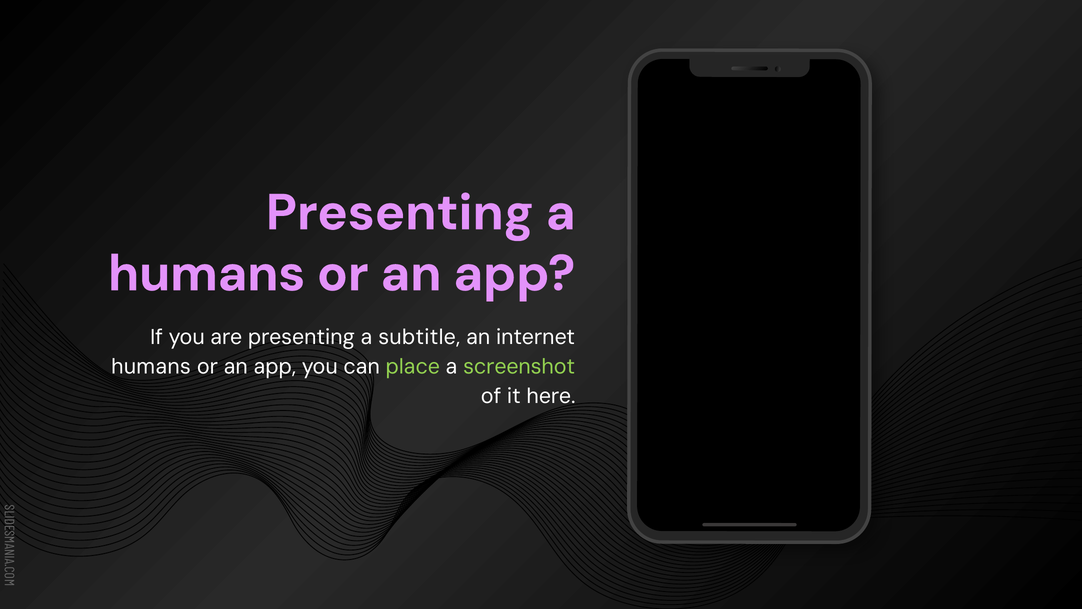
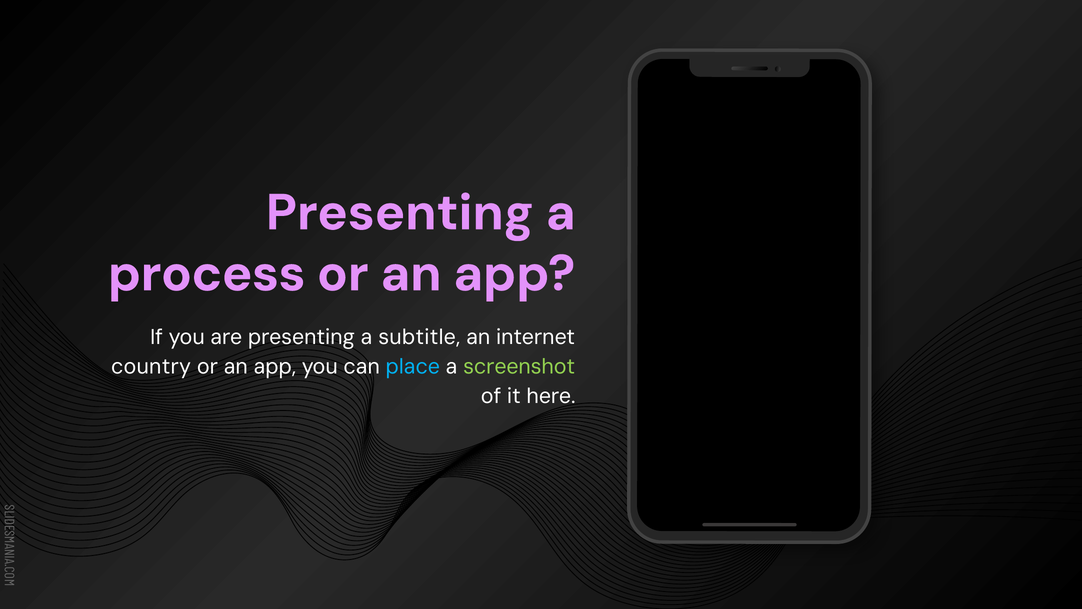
humans at (207, 273): humans -> process
humans at (151, 366): humans -> country
place colour: light green -> light blue
